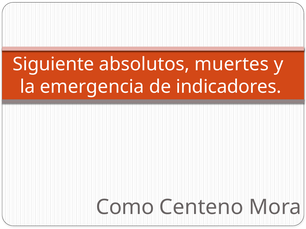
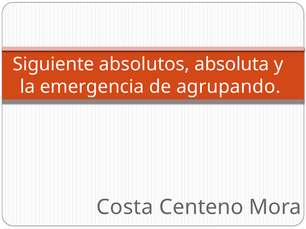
muertes: muertes -> absoluta
indicadores: indicadores -> agrupando
Como: Como -> Costa
